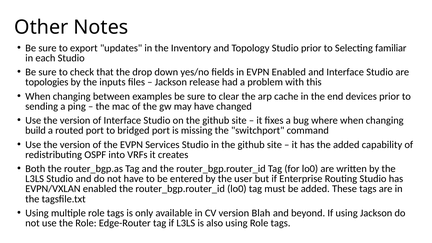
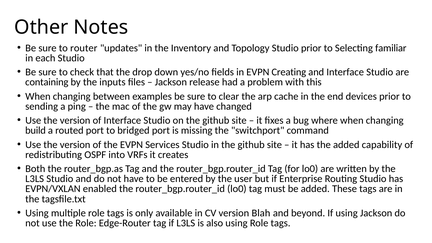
export: export -> router
EVPN Enabled: Enabled -> Creating
topologies: topologies -> containing
